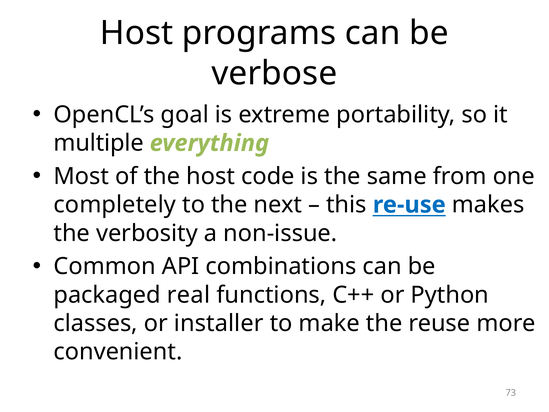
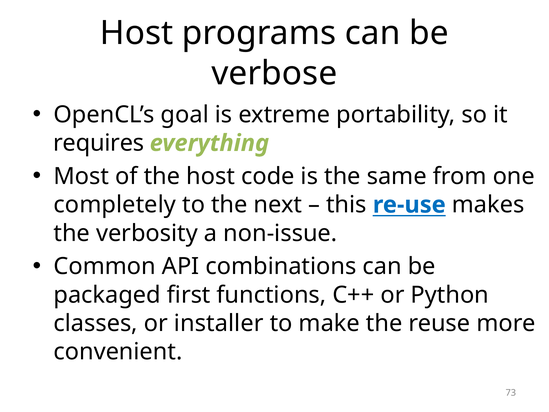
multiple: multiple -> requires
real: real -> first
